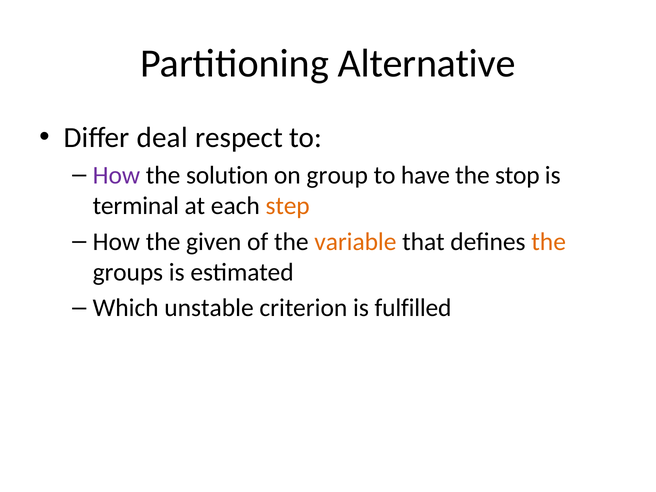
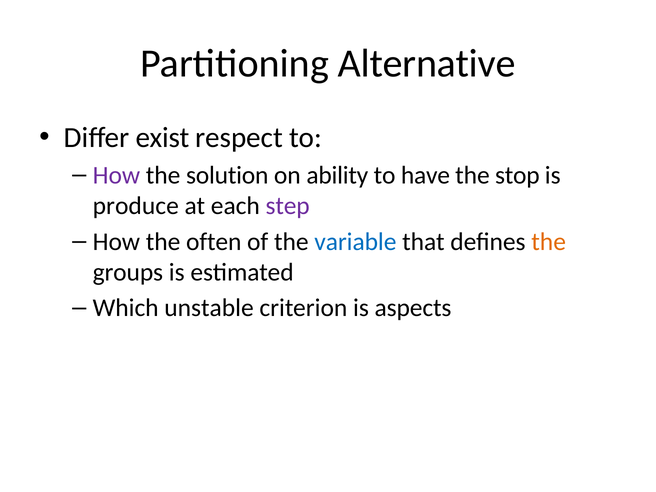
deal: deal -> exist
group: group -> ability
terminal: terminal -> produce
step colour: orange -> purple
given: given -> often
variable colour: orange -> blue
fulfilled: fulfilled -> aspects
